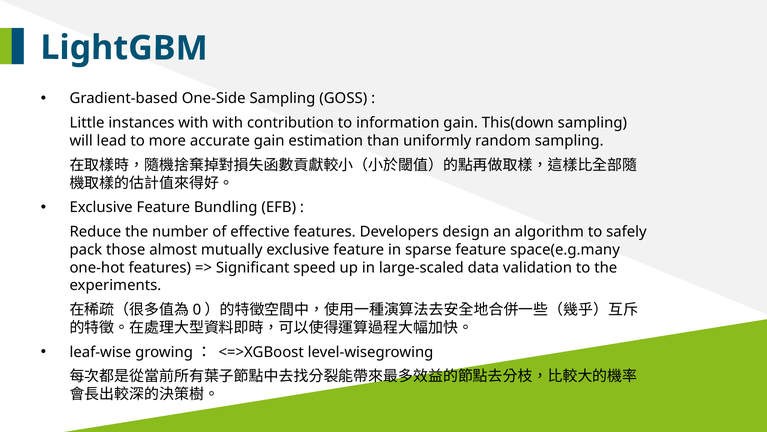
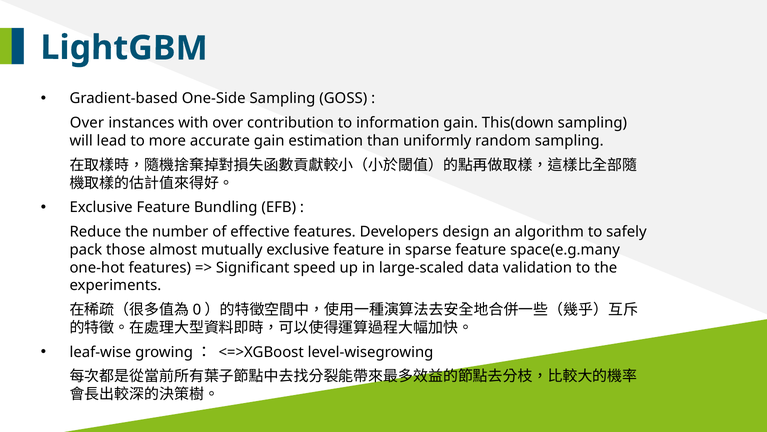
Little at (87, 123): Little -> Over
with with: with -> over
